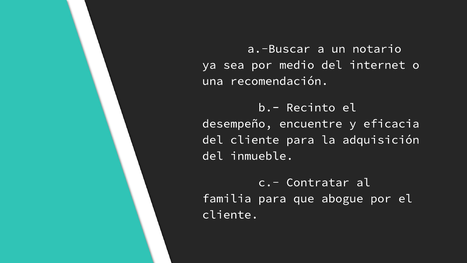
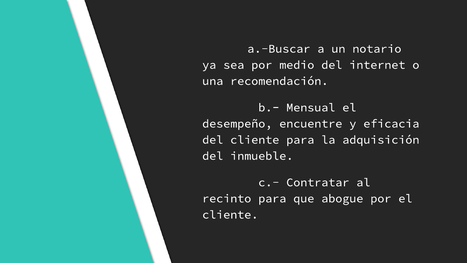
Recinto: Recinto -> Mensual
familia: familia -> recinto
